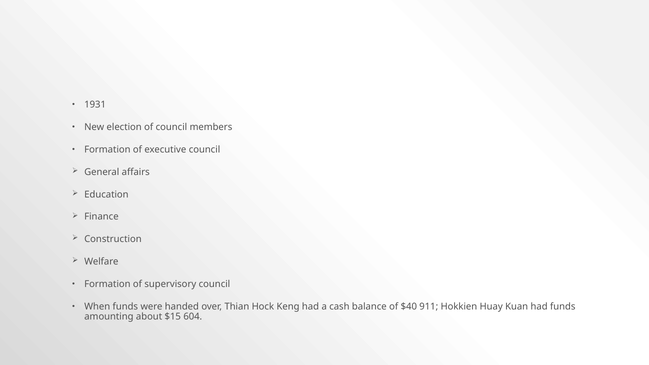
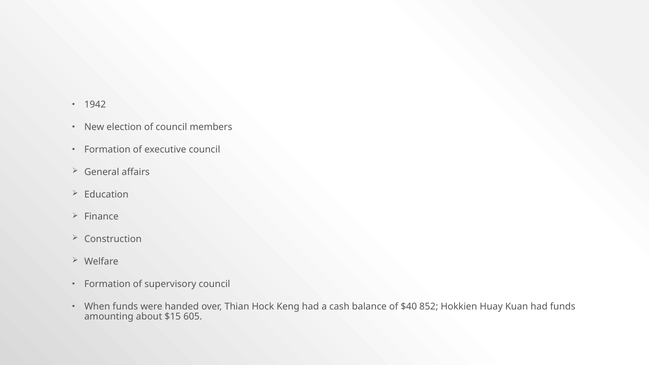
1931: 1931 -> 1942
911: 911 -> 852
604: 604 -> 605
